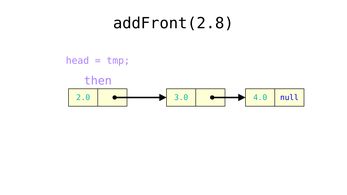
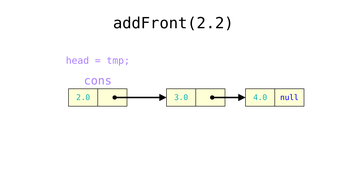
addFront(2.8: addFront(2.8 -> addFront(2.2
then: then -> cons
